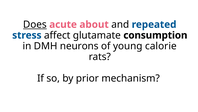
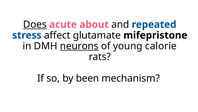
consumption: consumption -> mifepristone
neurons underline: none -> present
prior: prior -> been
